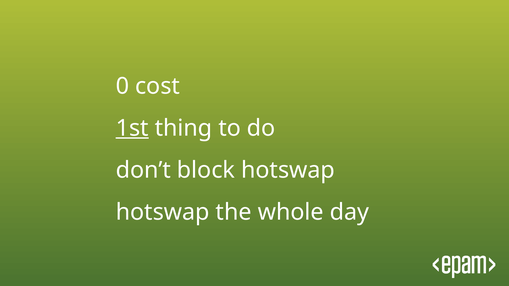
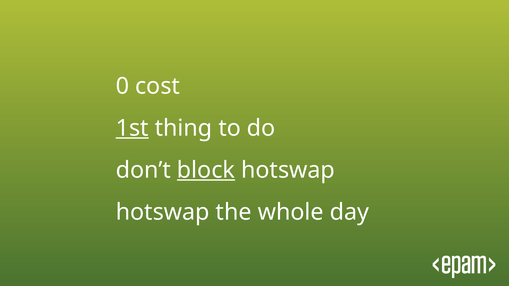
block underline: none -> present
